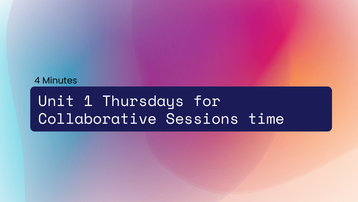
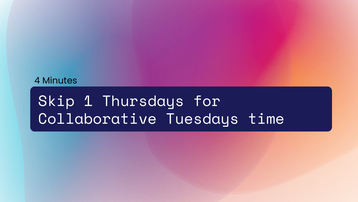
Unit: Unit -> Skip
Sessions: Sessions -> Tuesdays
